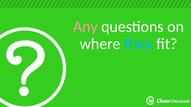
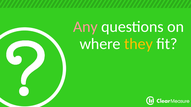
they colour: light blue -> yellow
